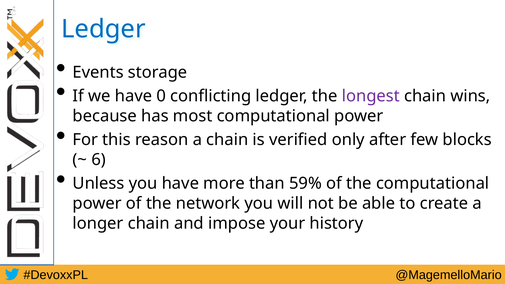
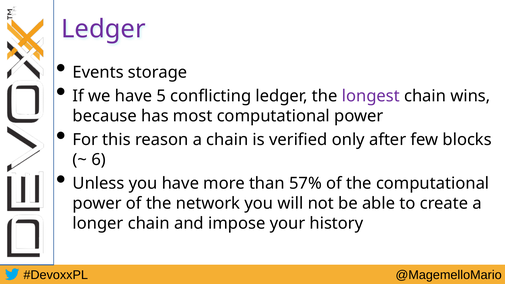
Ledger at (103, 29) colour: blue -> purple
0: 0 -> 5
59%: 59% -> 57%
